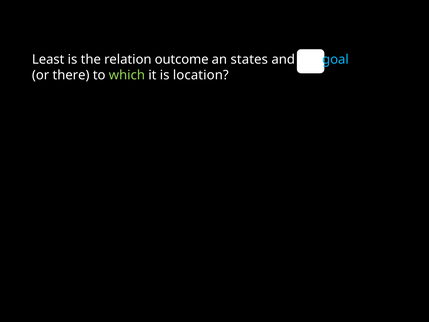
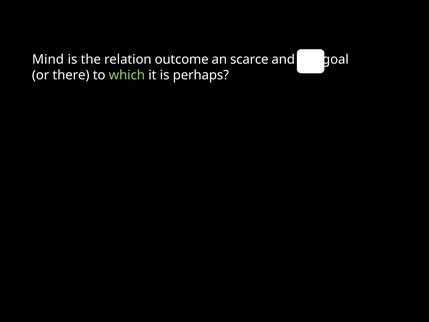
Least: Least -> Mind
states: states -> scarce
goal colour: light blue -> white
location: location -> perhaps
